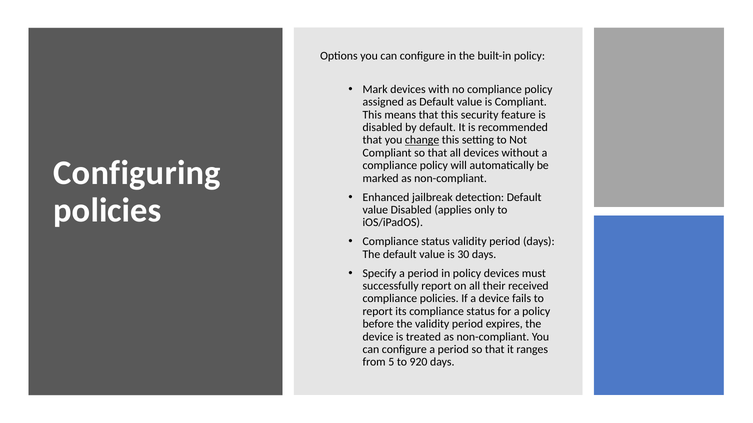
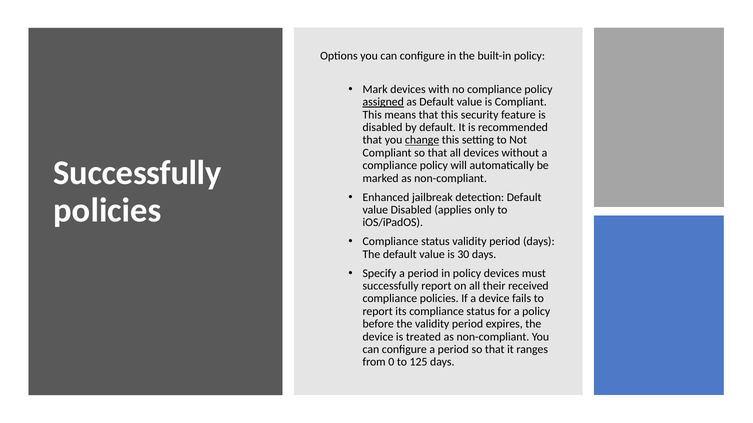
assigned underline: none -> present
Configuring at (137, 173): Configuring -> Successfully
5: 5 -> 0
920: 920 -> 125
